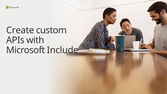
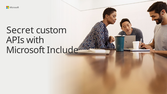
Create: Create -> Secret
